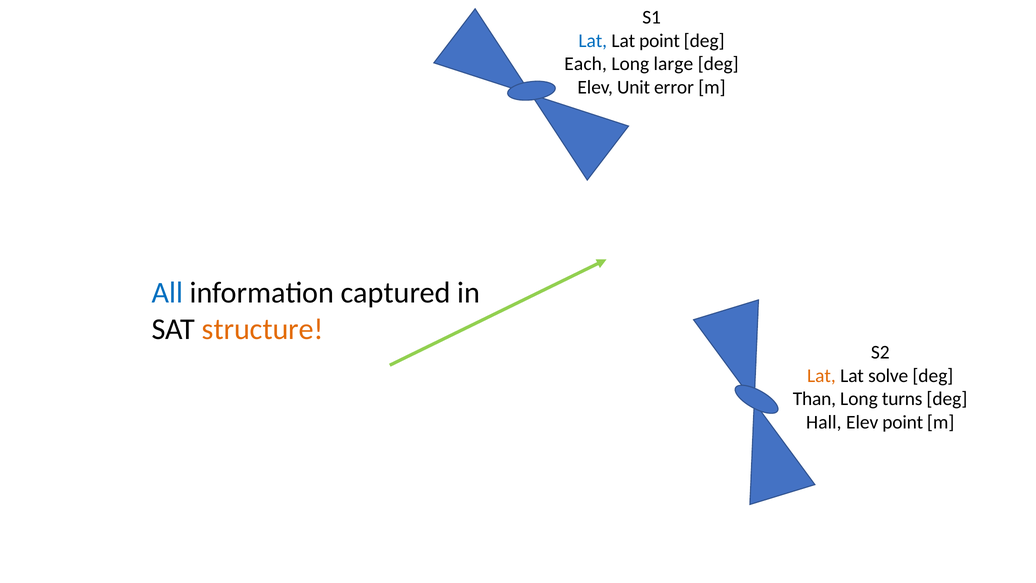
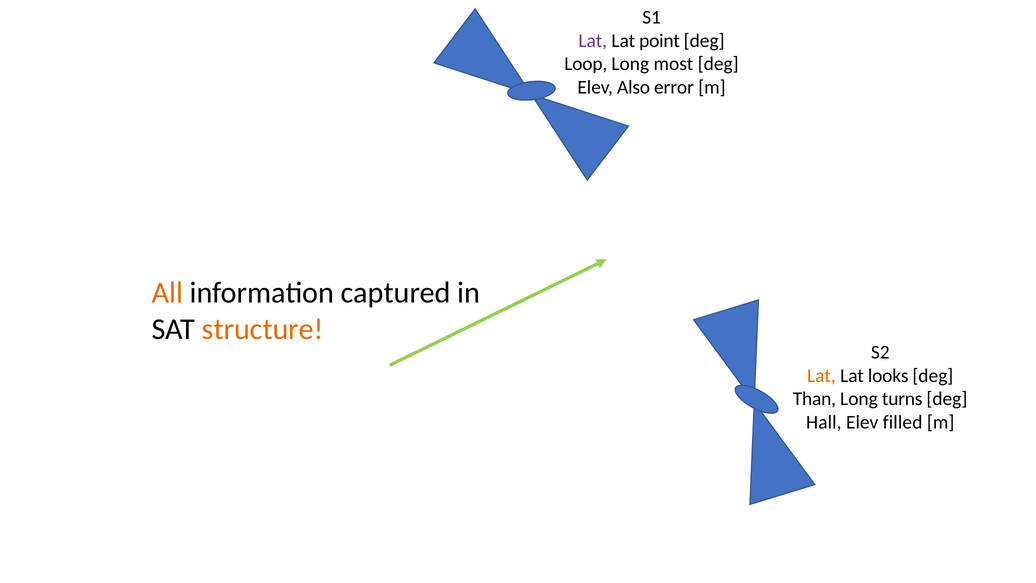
Lat at (593, 41) colour: blue -> purple
Each: Each -> Loop
large: large -> most
Unit: Unit -> Also
All colour: blue -> orange
solve: solve -> looks
Elev point: point -> filled
